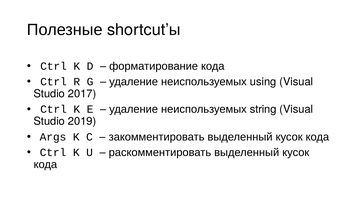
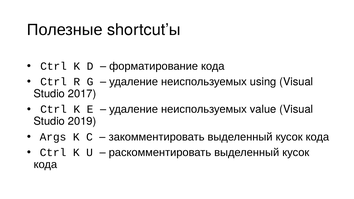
string: string -> value
